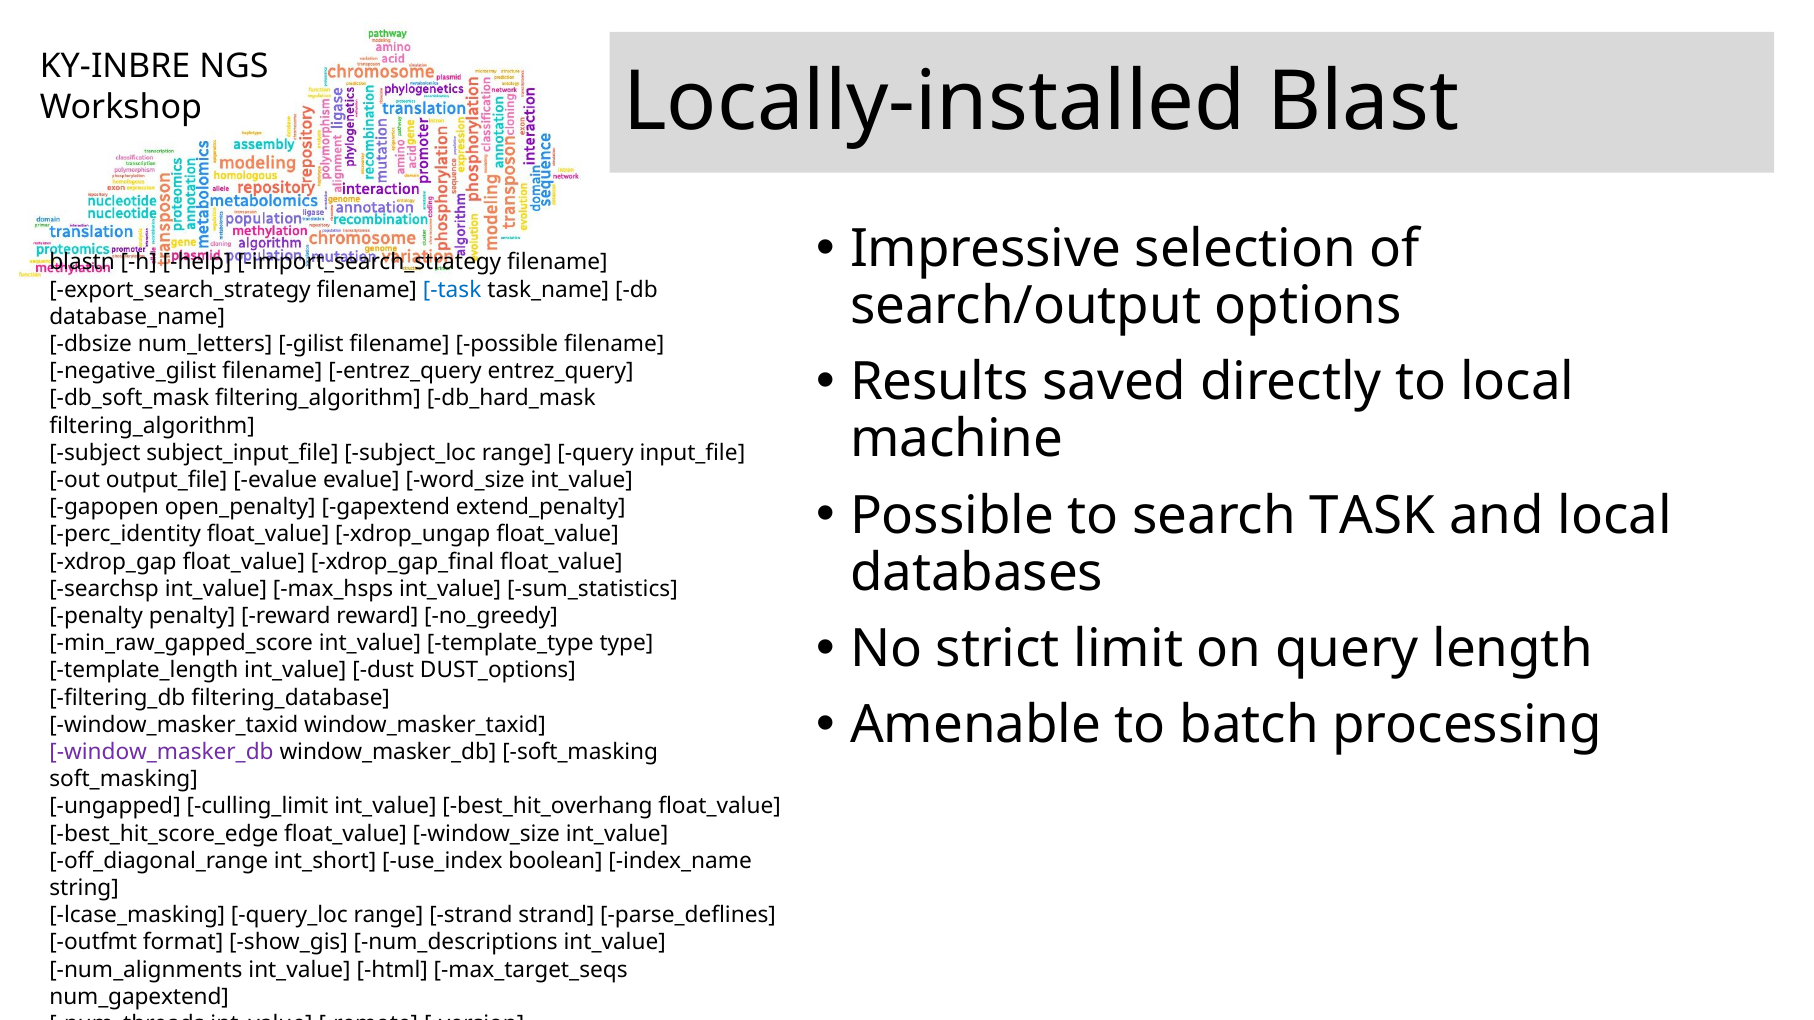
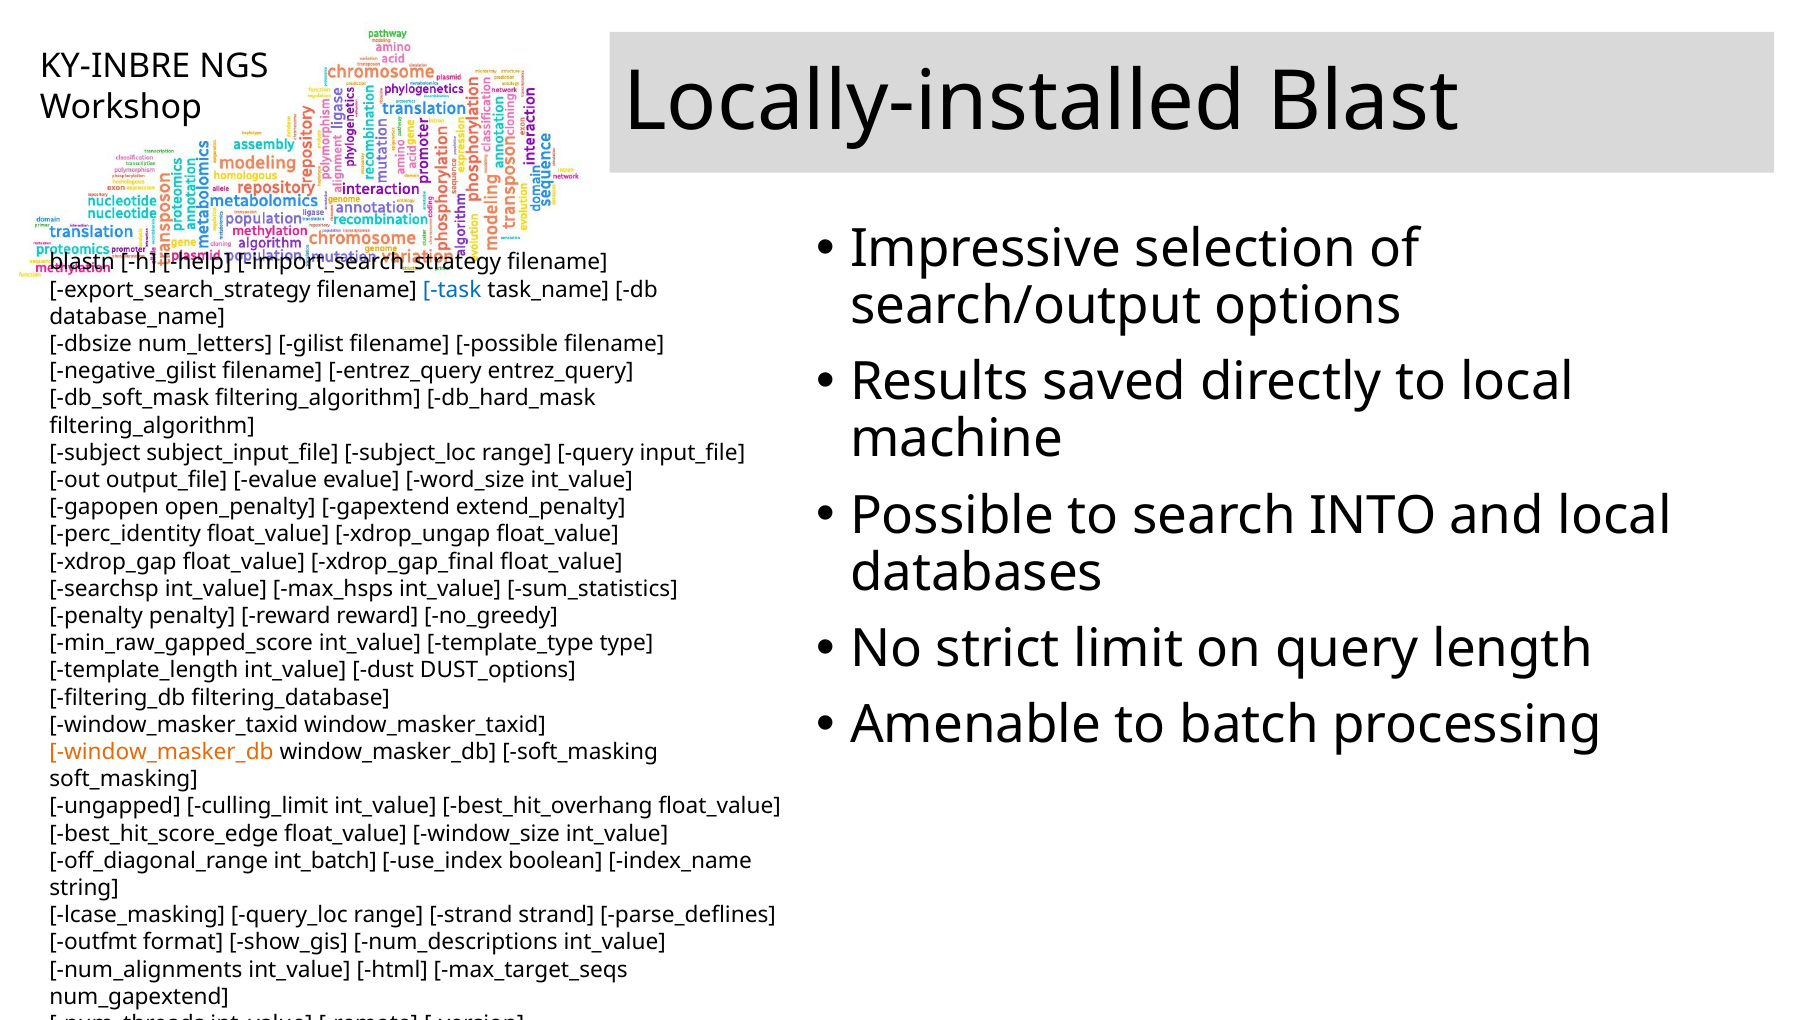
search TASK: TASK -> INTO
window_masker_db at (162, 752) colour: purple -> orange
int_short: int_short -> int_batch
